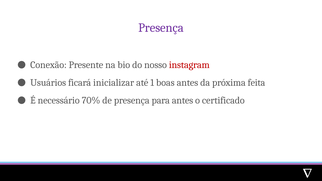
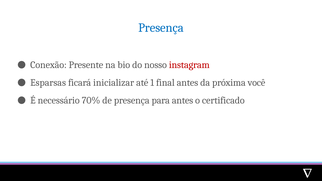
Presença at (161, 28) colour: purple -> blue
Usuários: Usuários -> Esparsas
boas: boas -> final
feita: feita -> você
